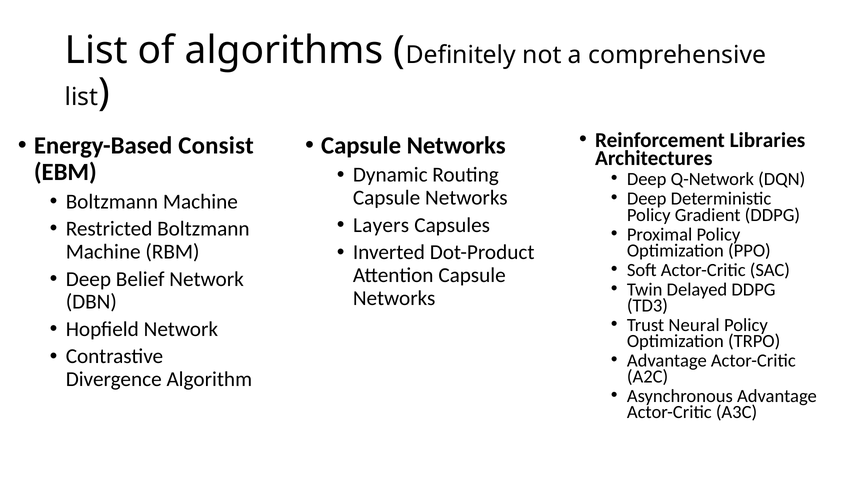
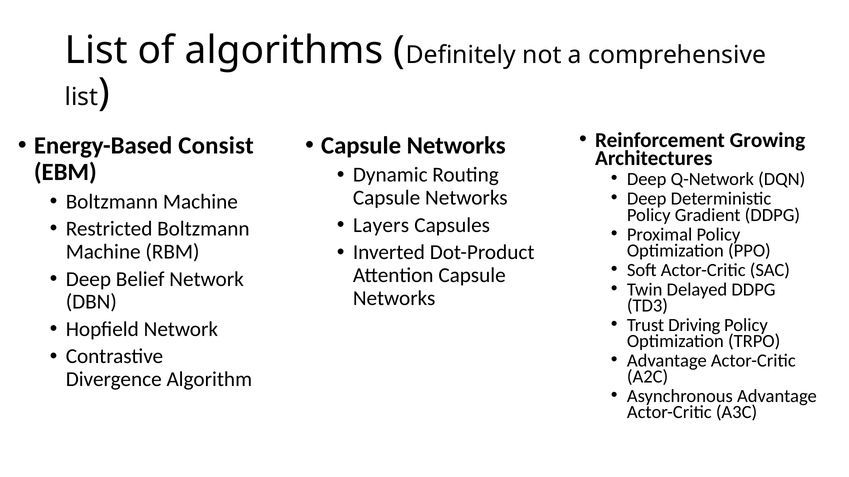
Libraries: Libraries -> Growing
Neural: Neural -> Driving
